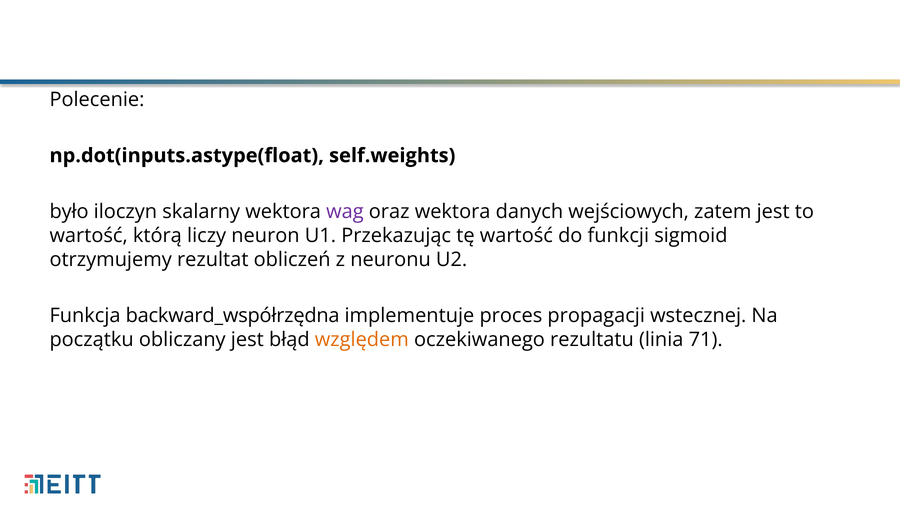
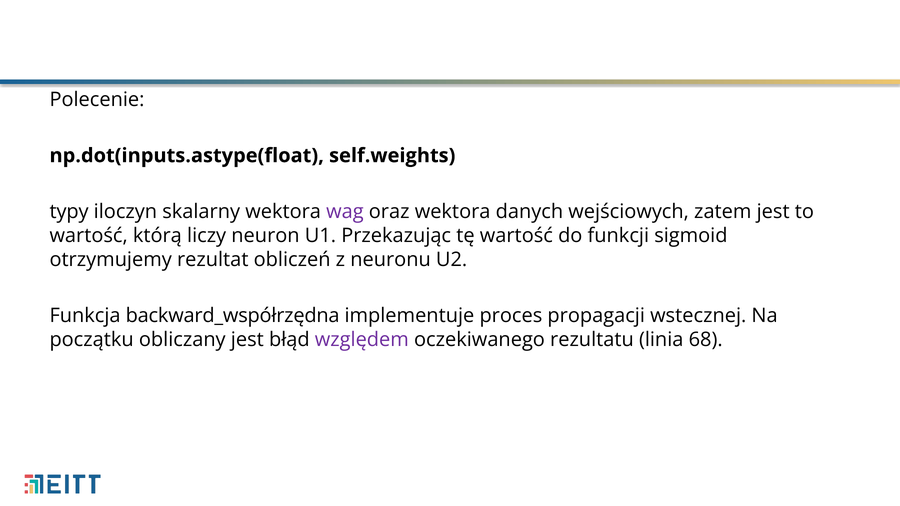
było: było -> typy
względem colour: orange -> purple
71: 71 -> 68
